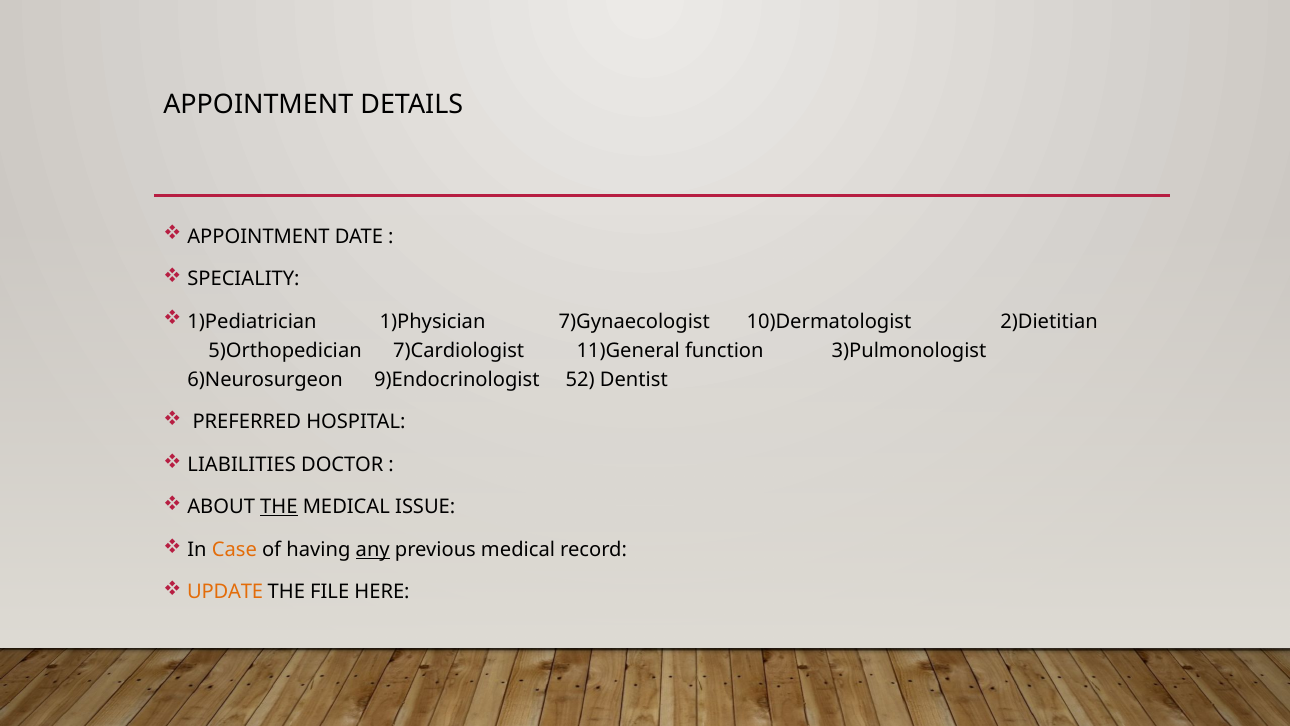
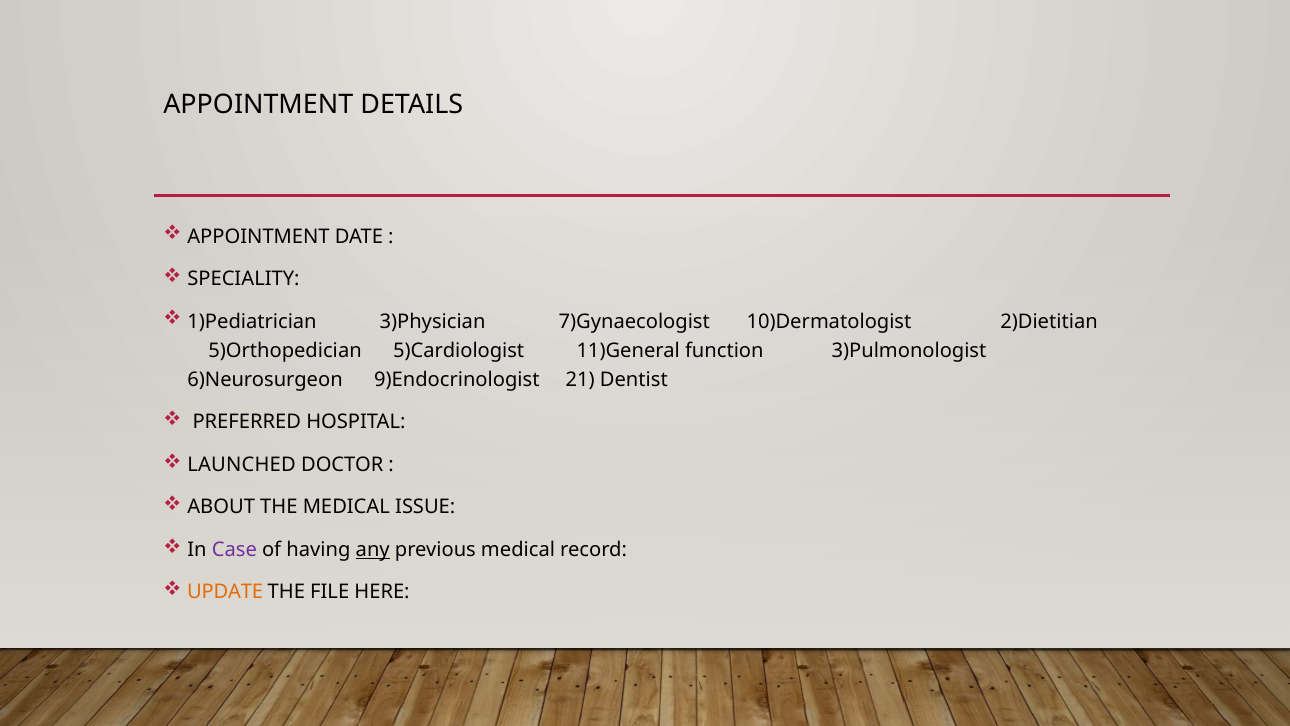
1)Physician: 1)Physician -> 3)Physician
7)Cardiologist: 7)Cardiologist -> 5)Cardiologist
52: 52 -> 21
LIABILITIES: LIABILITIES -> LAUNCHED
THE at (279, 507) underline: present -> none
Case colour: orange -> purple
